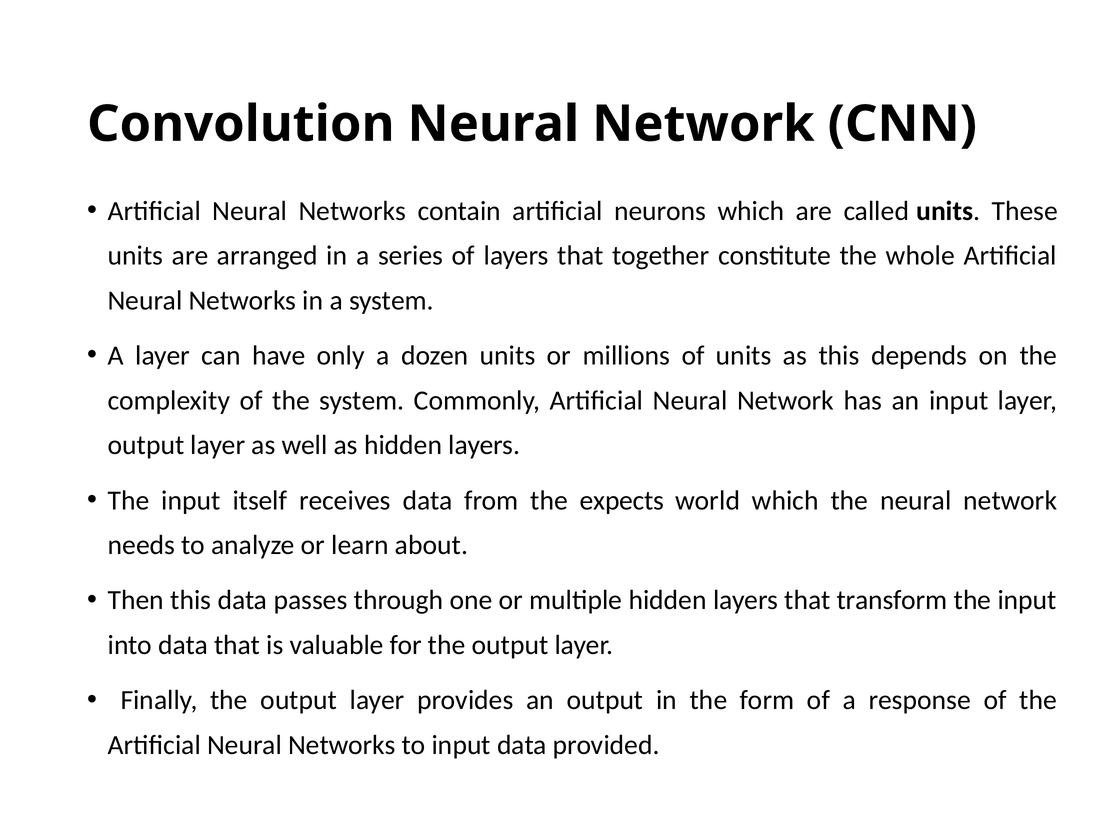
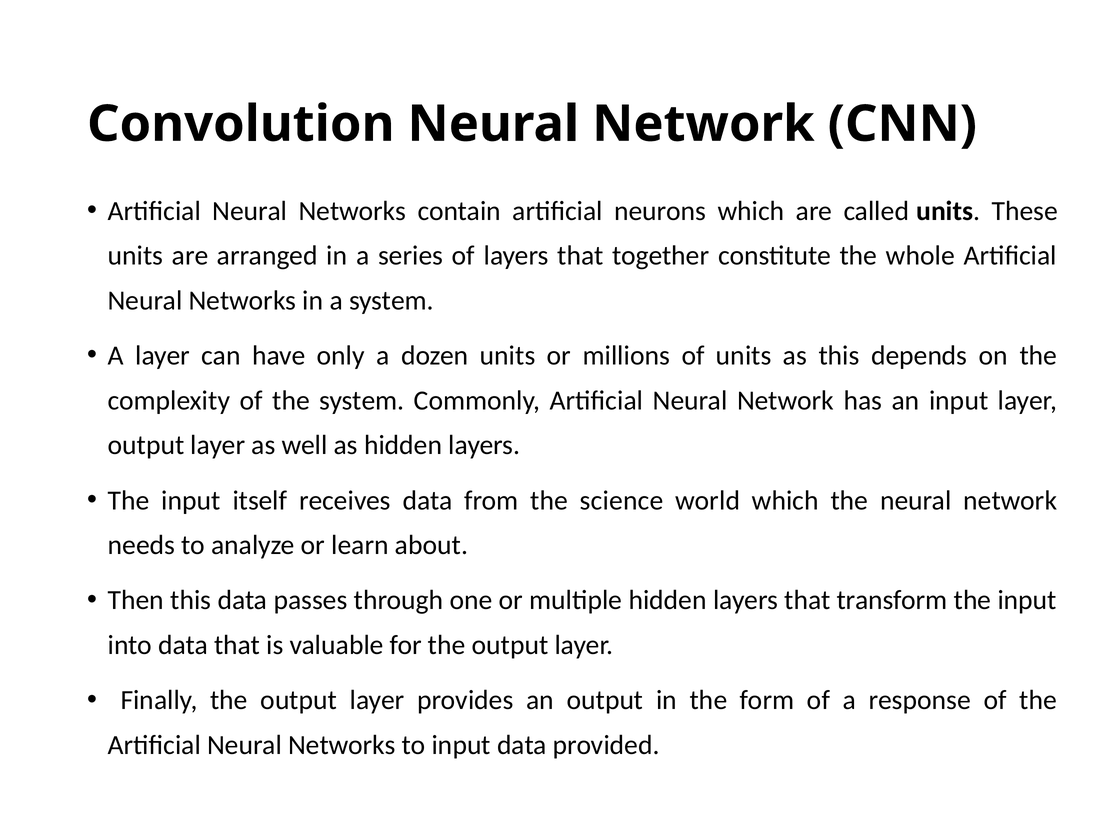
expects: expects -> science
